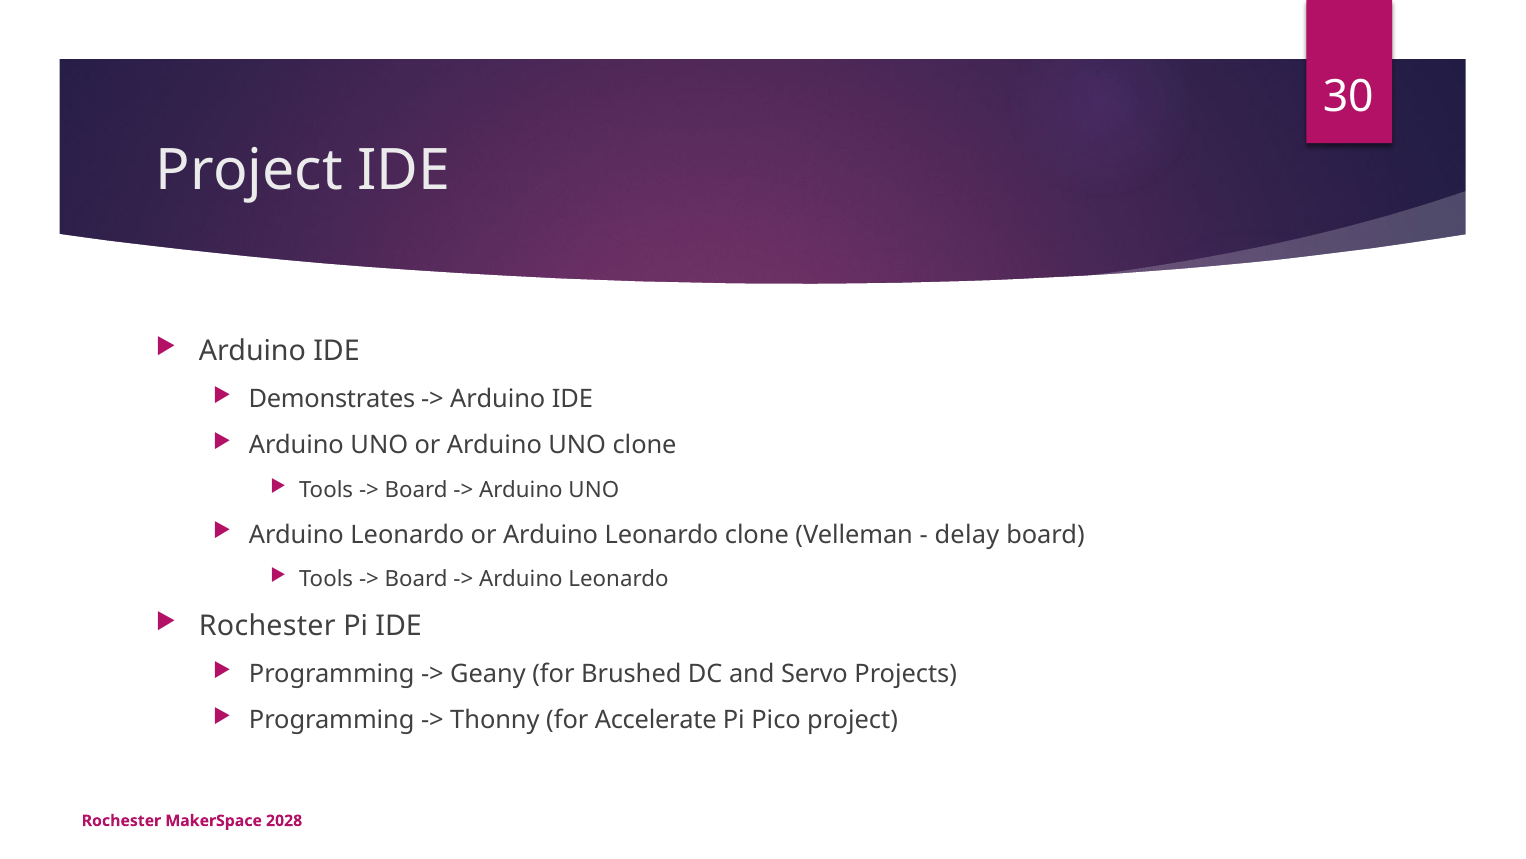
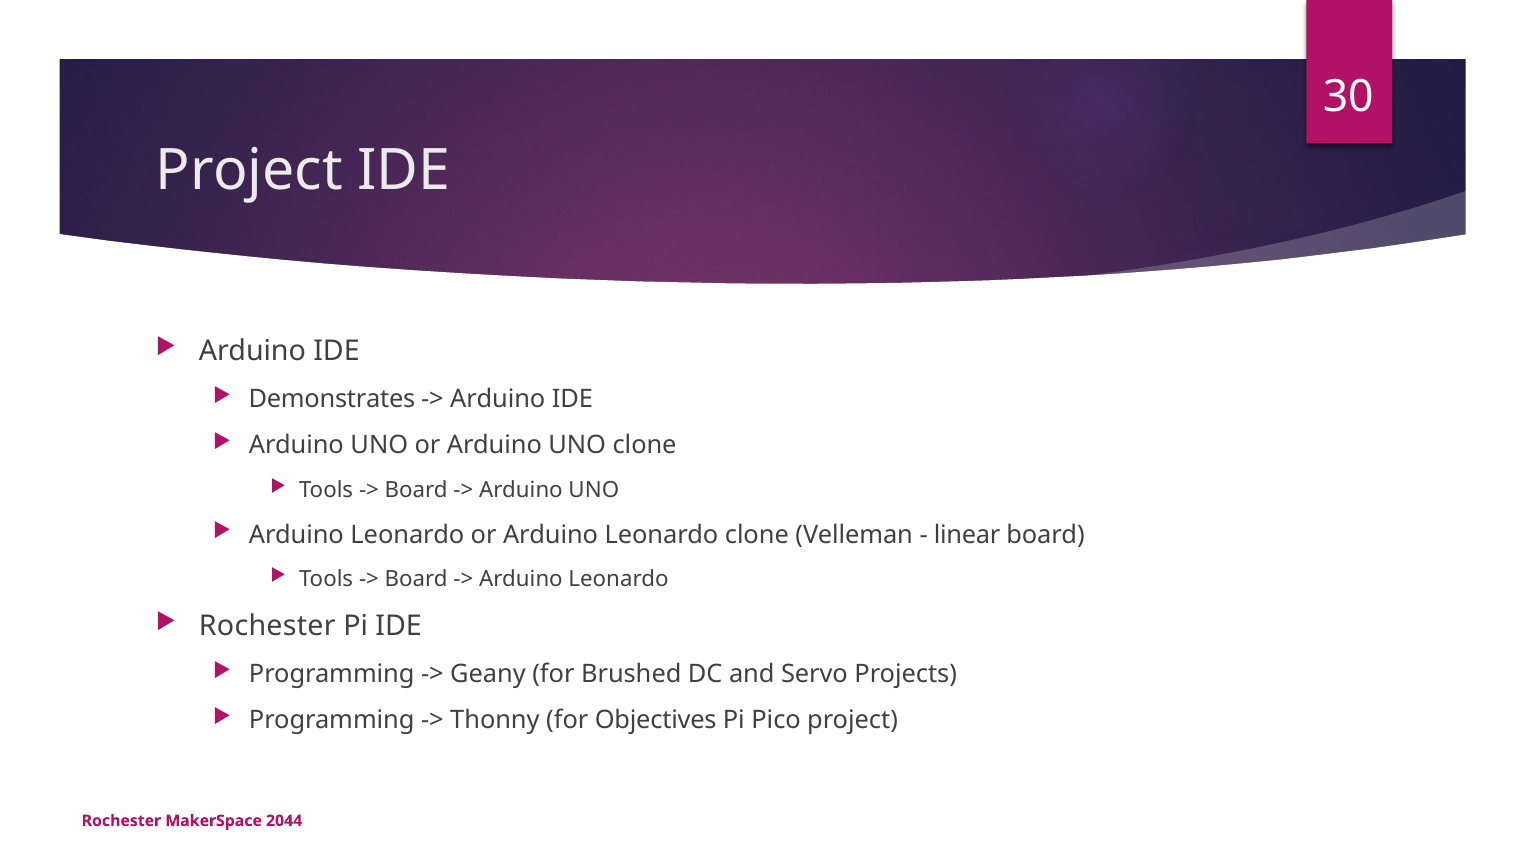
delay: delay -> linear
Accelerate: Accelerate -> Objectives
2028: 2028 -> 2044
